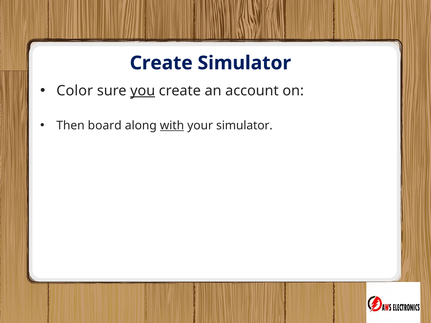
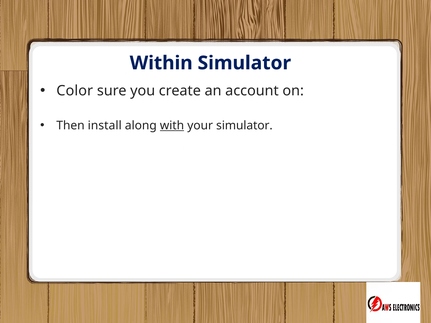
Create at (161, 63): Create -> Within
you underline: present -> none
board: board -> install
